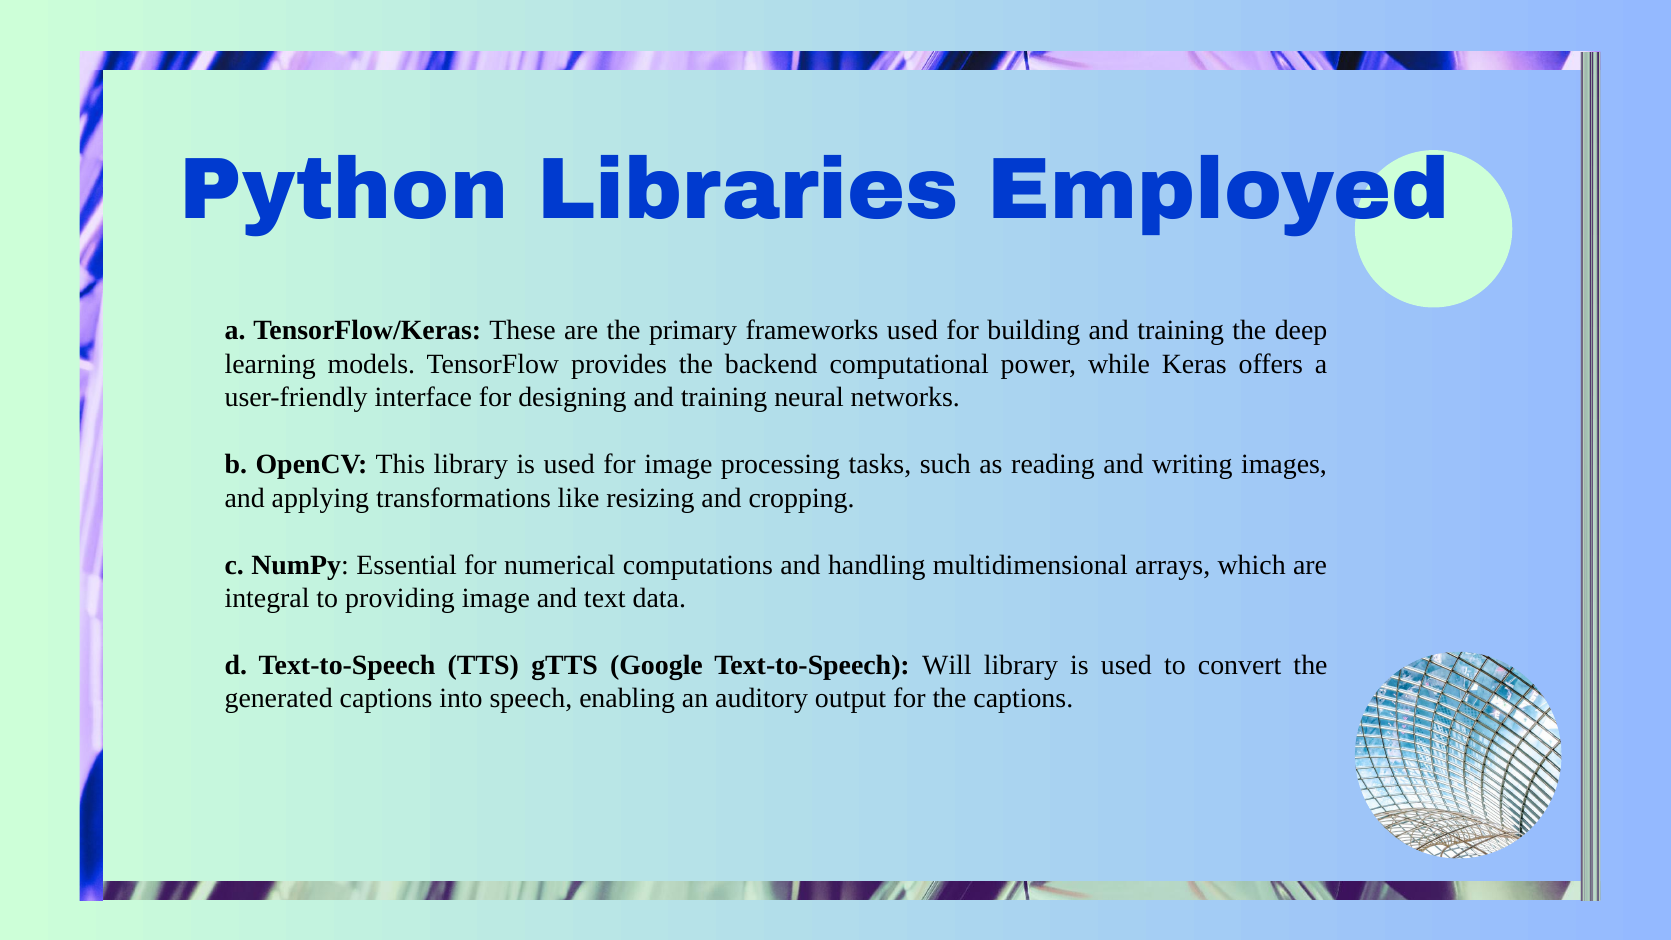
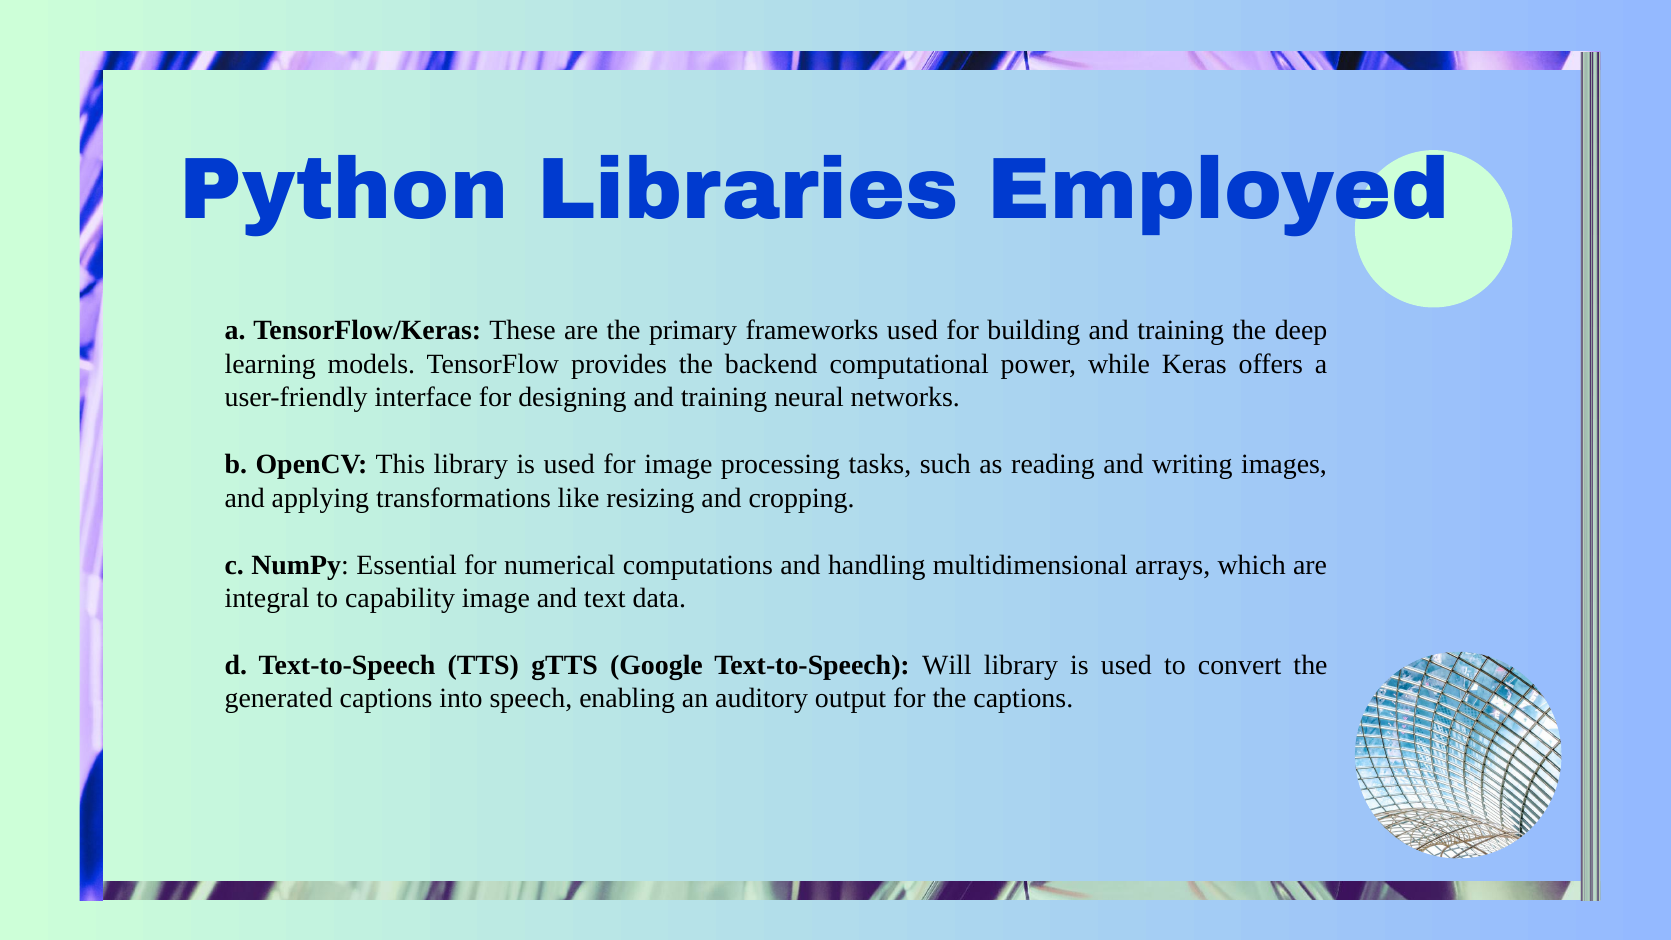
providing: providing -> capability
